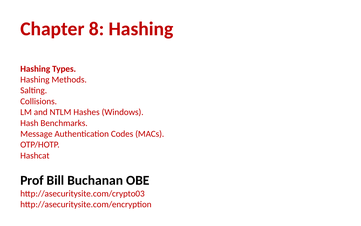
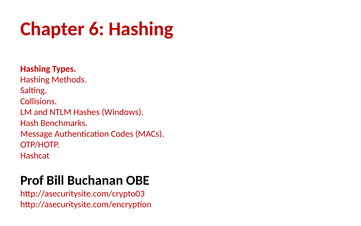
8: 8 -> 6
